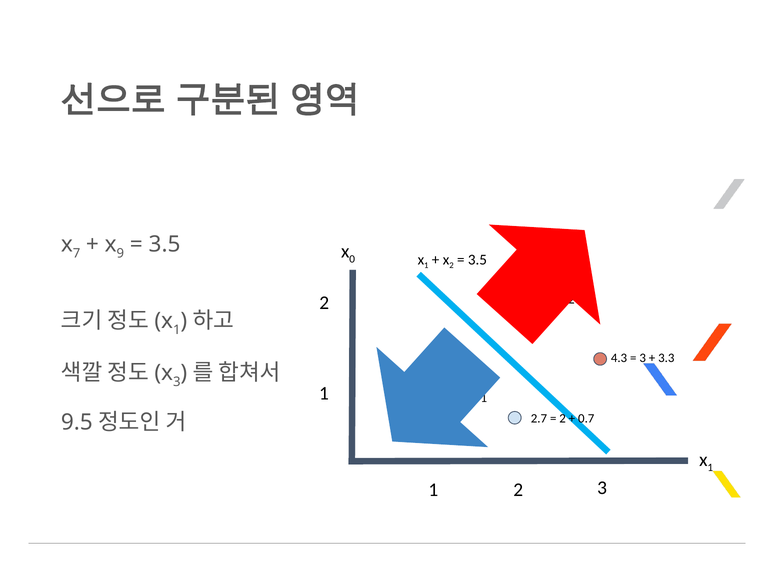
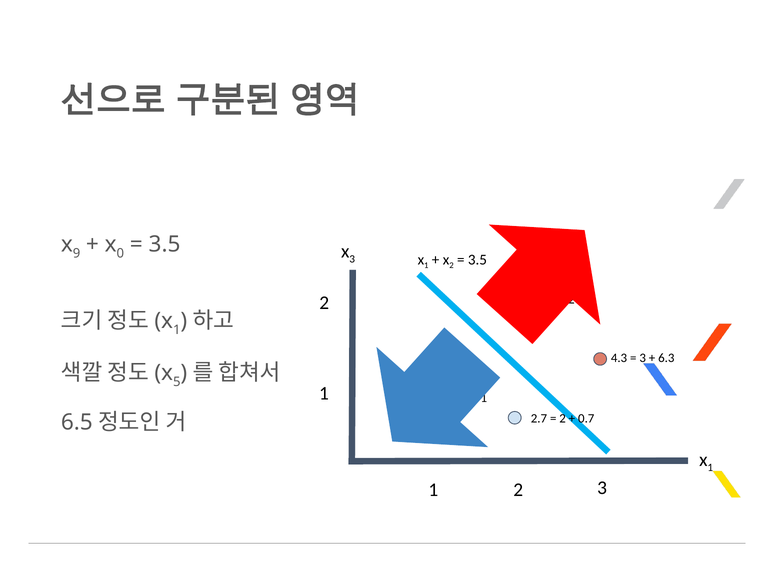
7: 7 -> 9
9: 9 -> 0
0 at (352, 259): 0 -> 3
3.3: 3.3 -> 6.3
3 at (177, 382): 3 -> 5
9.5: 9.5 -> 6.5
